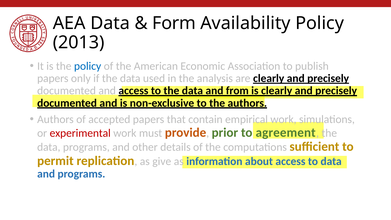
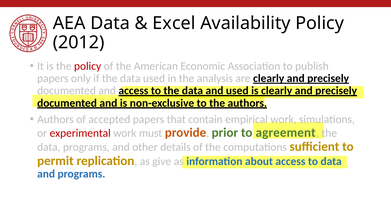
Form: Form -> Excel
2013: 2013 -> 2012
policy at (88, 66) colour: blue -> red
and from: from -> used
